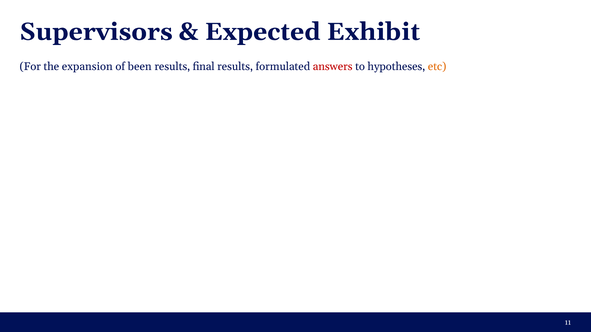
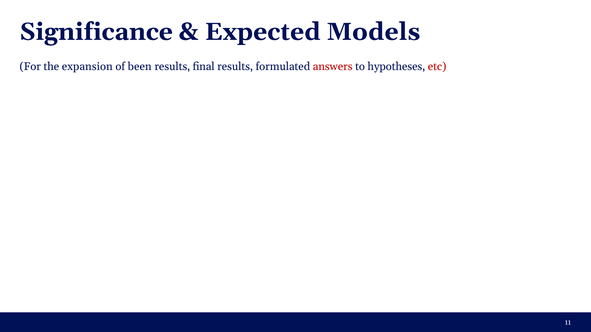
Supervisors: Supervisors -> Significance
Exhibit: Exhibit -> Models
etc colour: orange -> red
